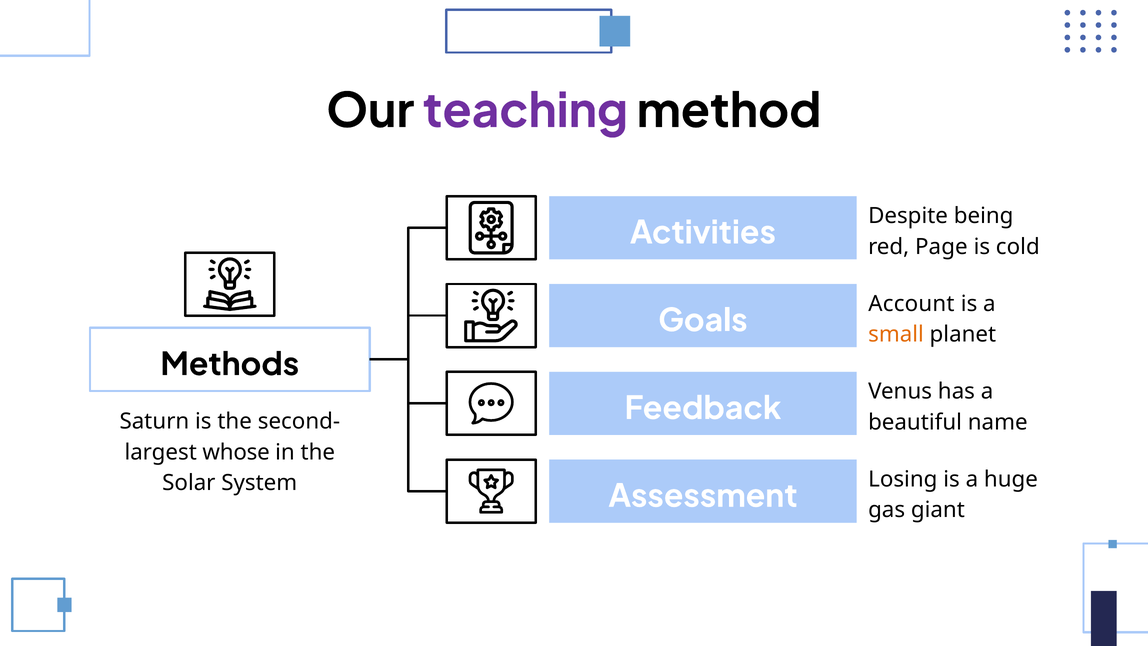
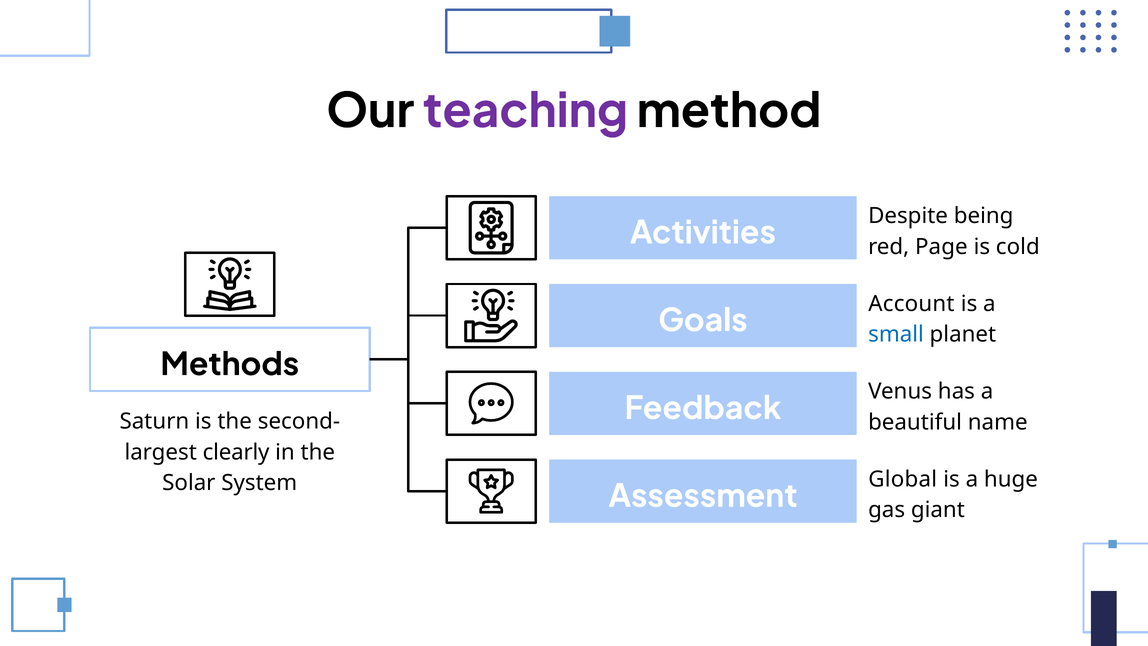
small colour: orange -> blue
whose: whose -> clearly
Losing: Losing -> Global
